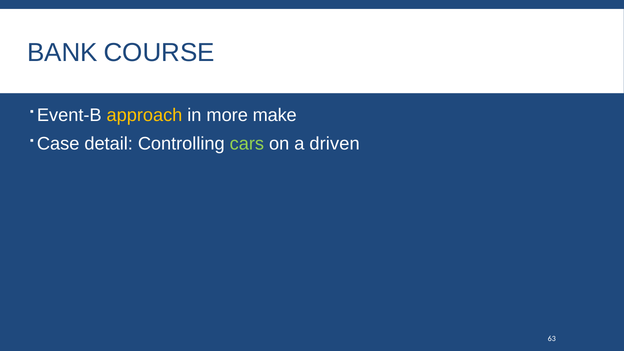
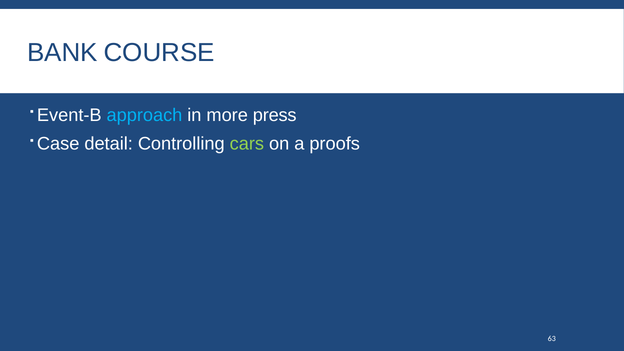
approach colour: yellow -> light blue
make: make -> press
driven: driven -> proofs
